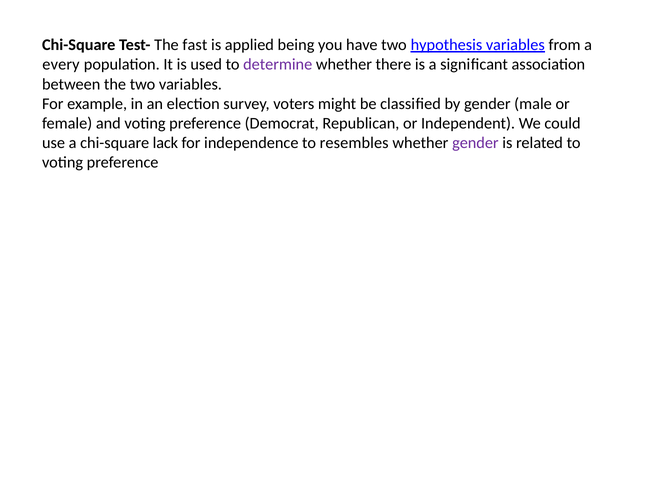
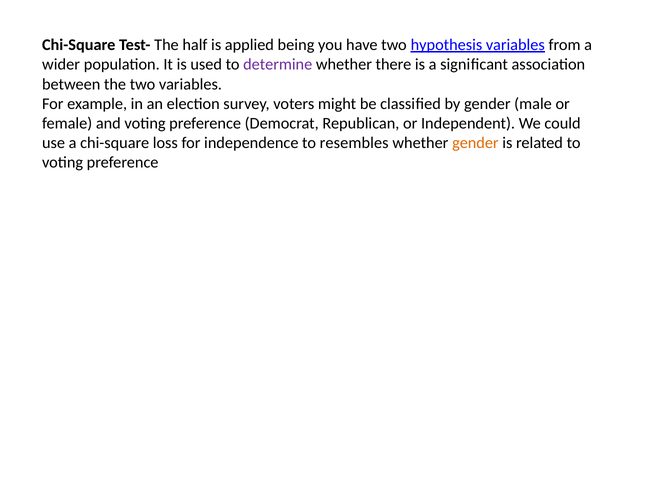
fast: fast -> half
every: every -> wider
lack: lack -> loss
gender at (475, 143) colour: purple -> orange
